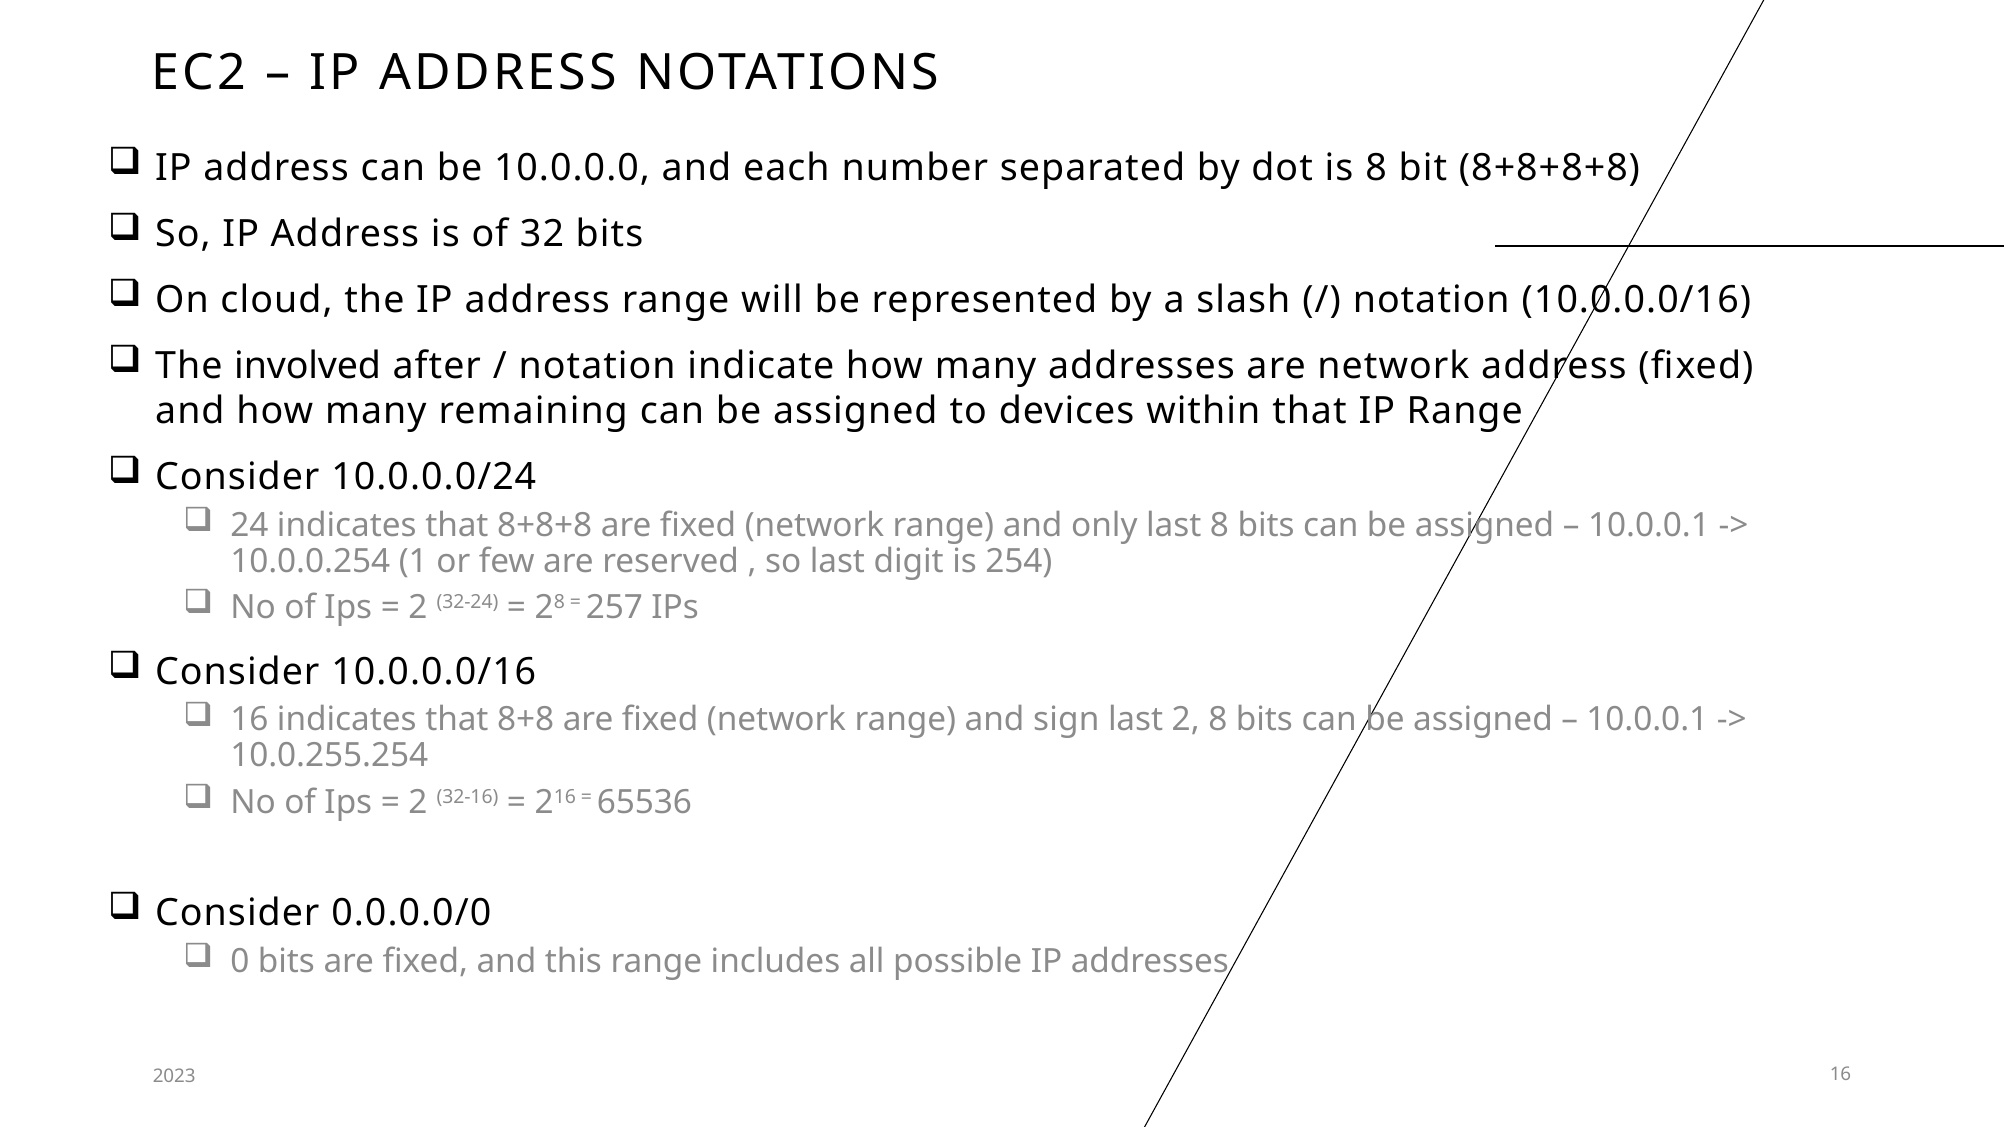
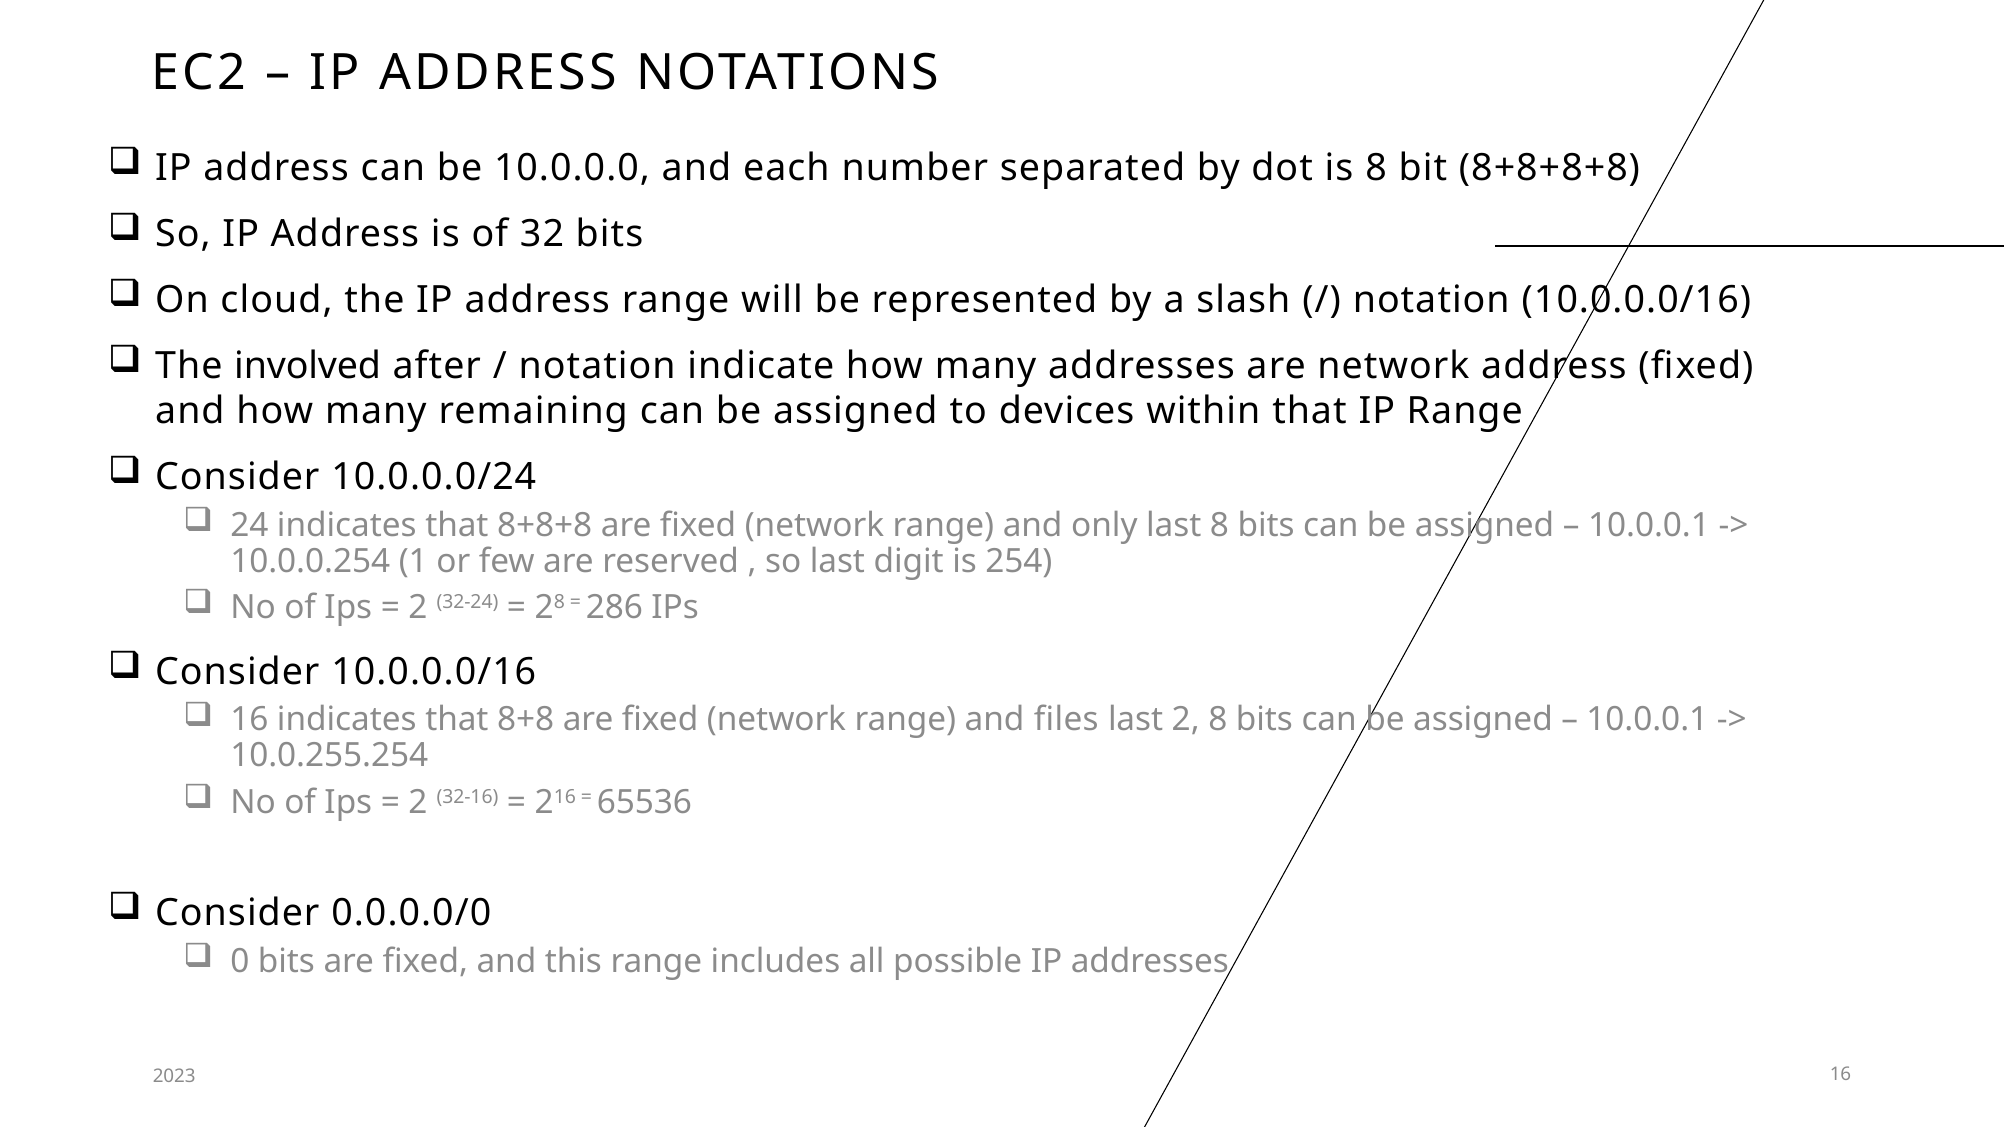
257: 257 -> 286
sign: sign -> files
